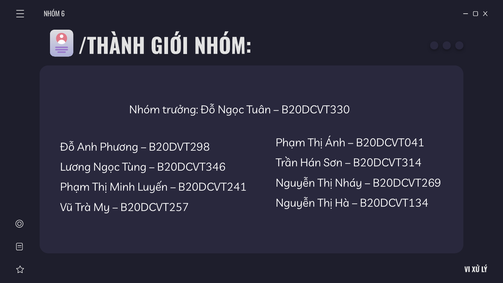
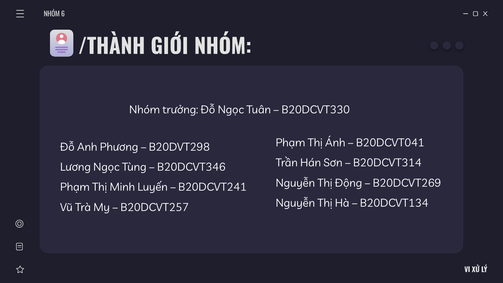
Nháy: Nháy -> Động
